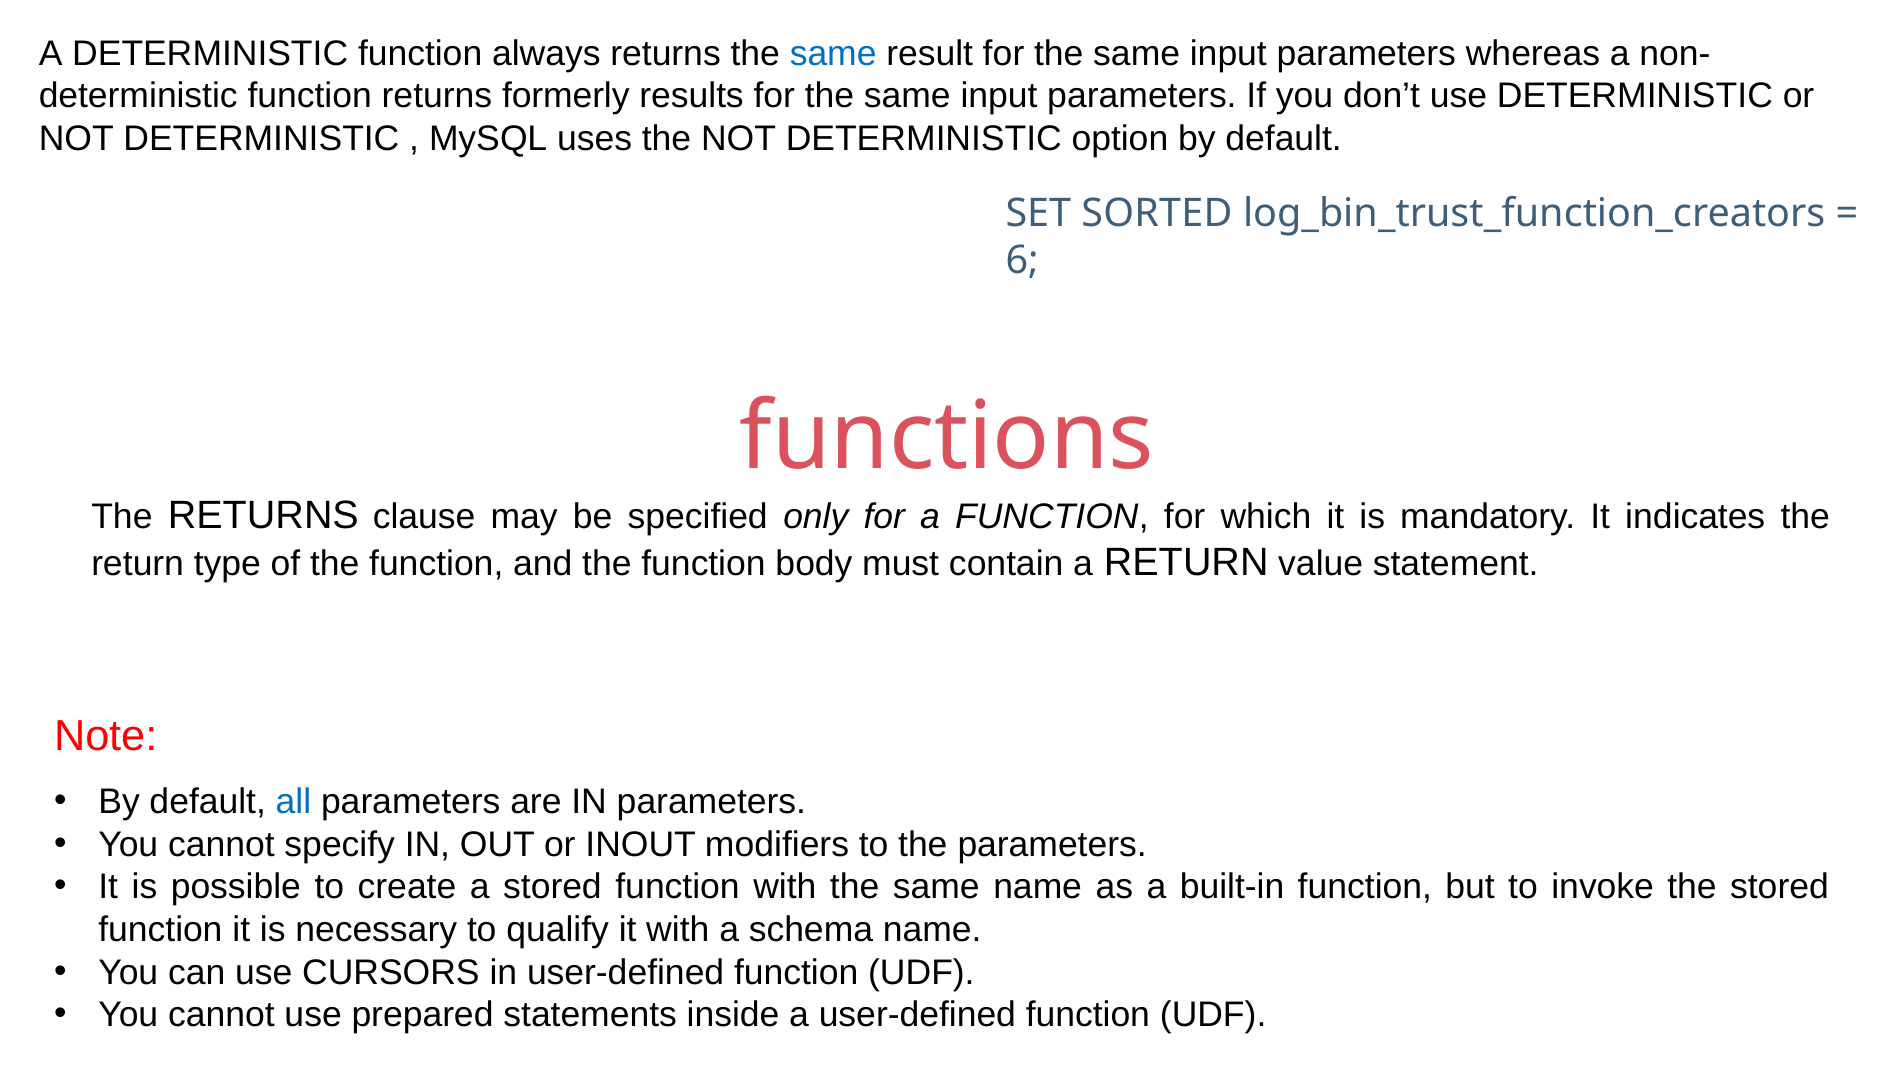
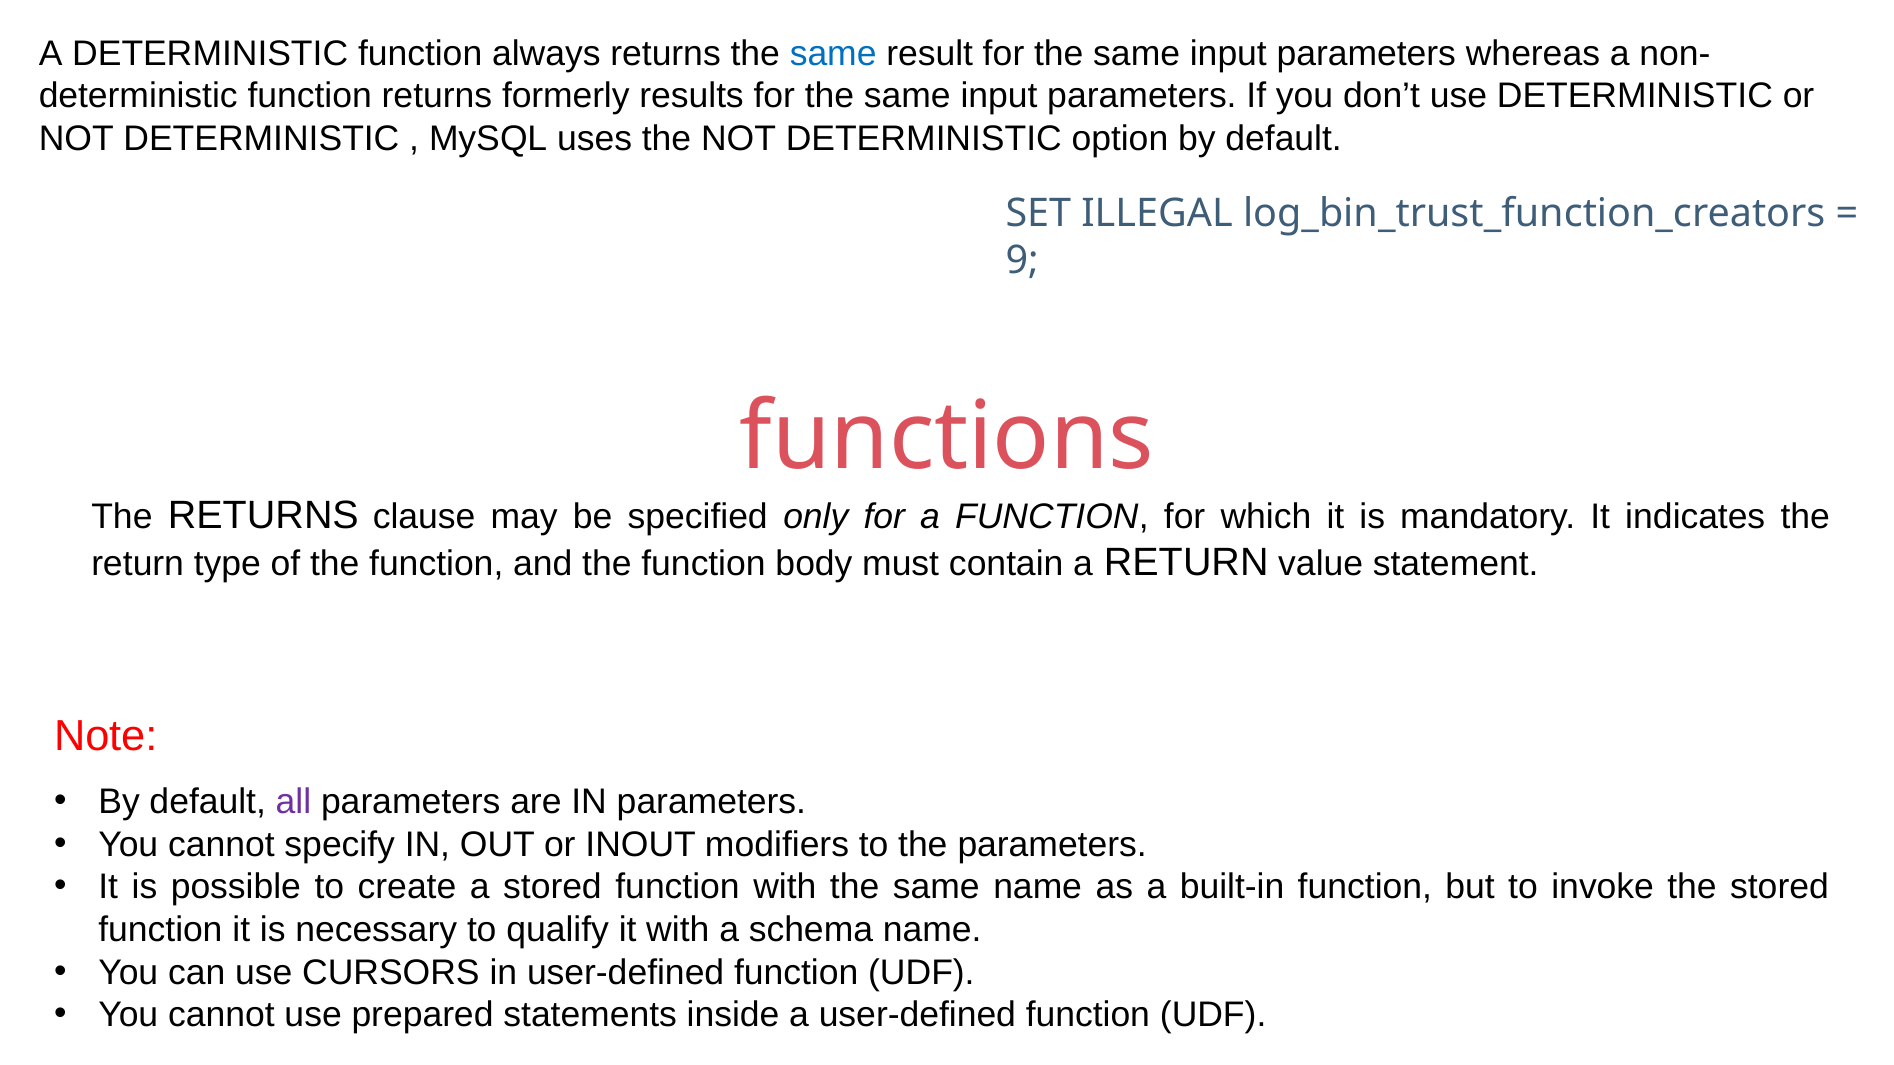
SORTED: SORTED -> ILLEGAL
6: 6 -> 9
all colour: blue -> purple
